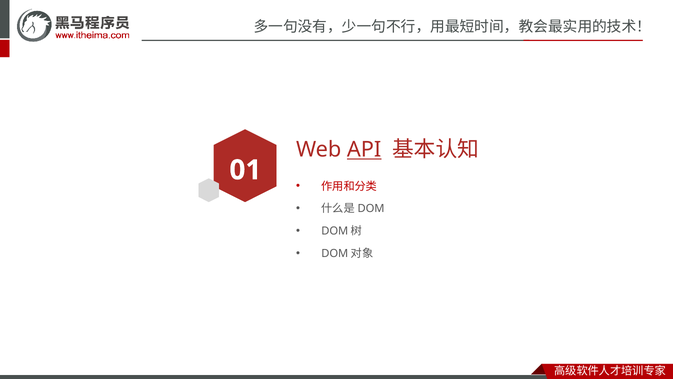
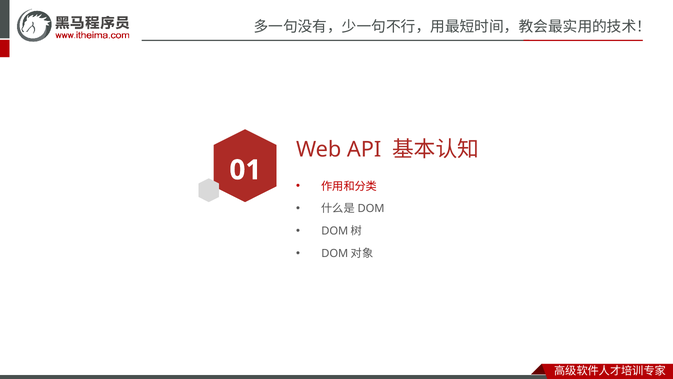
API underline: present -> none
